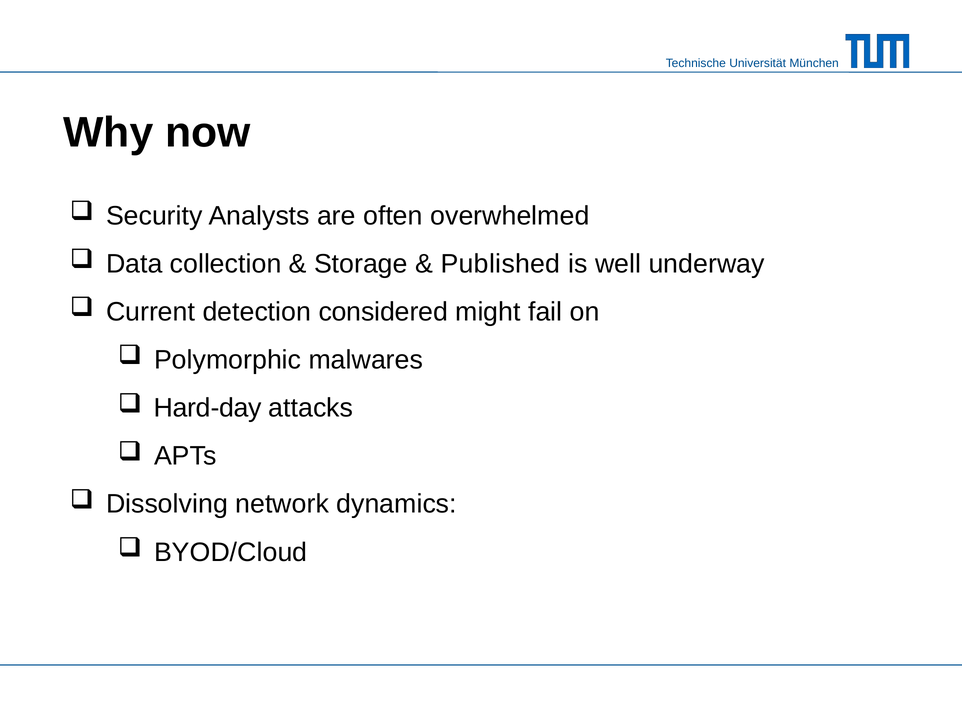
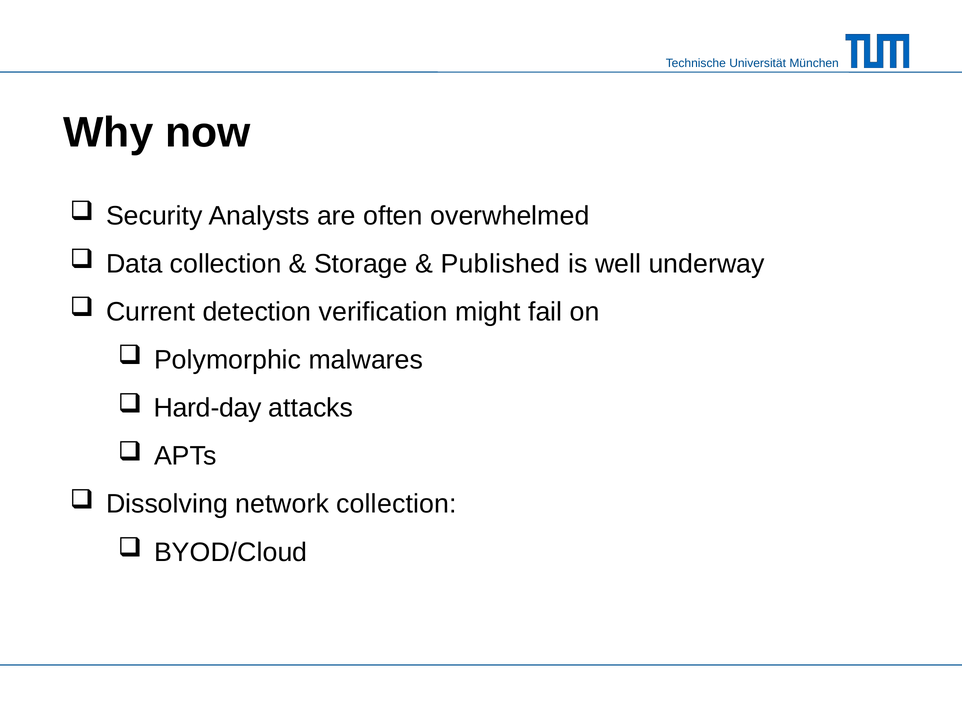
considered: considered -> verification
network dynamics: dynamics -> collection
